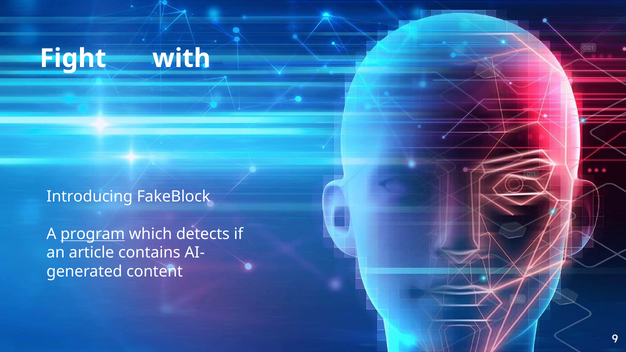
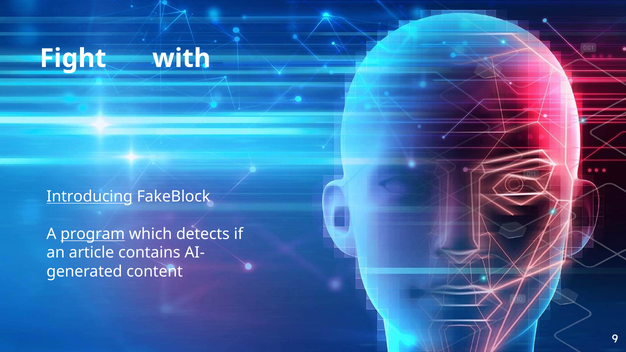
Introducing underline: none -> present
